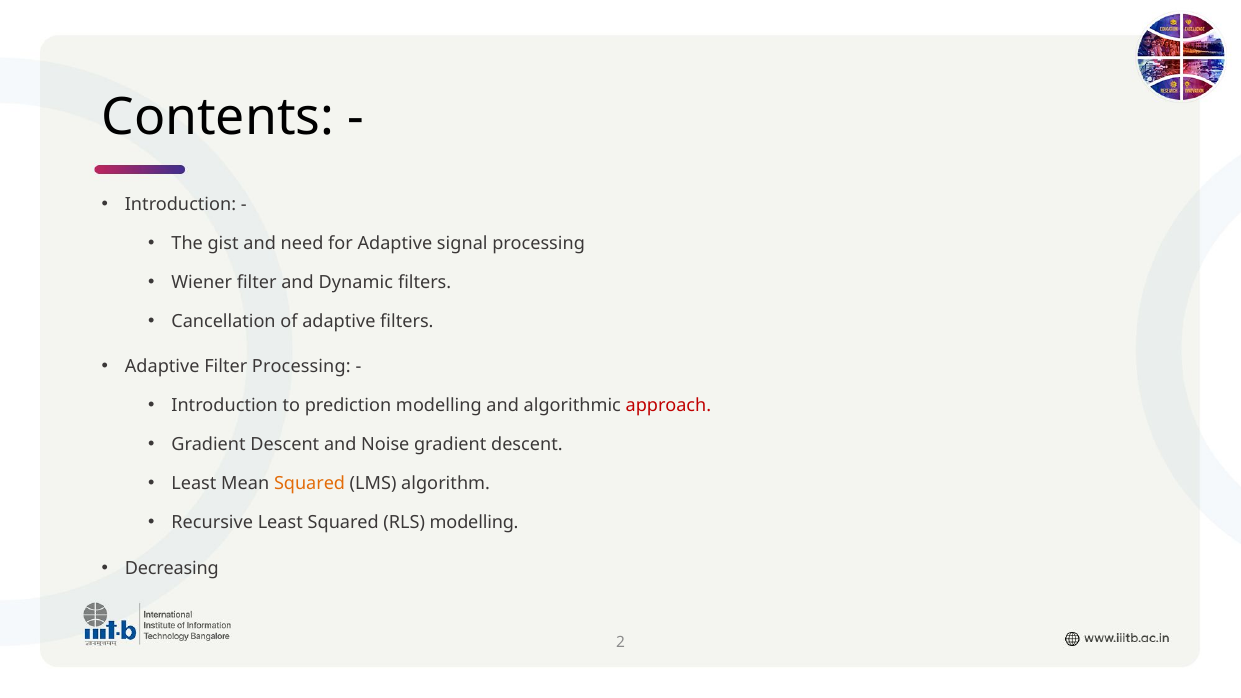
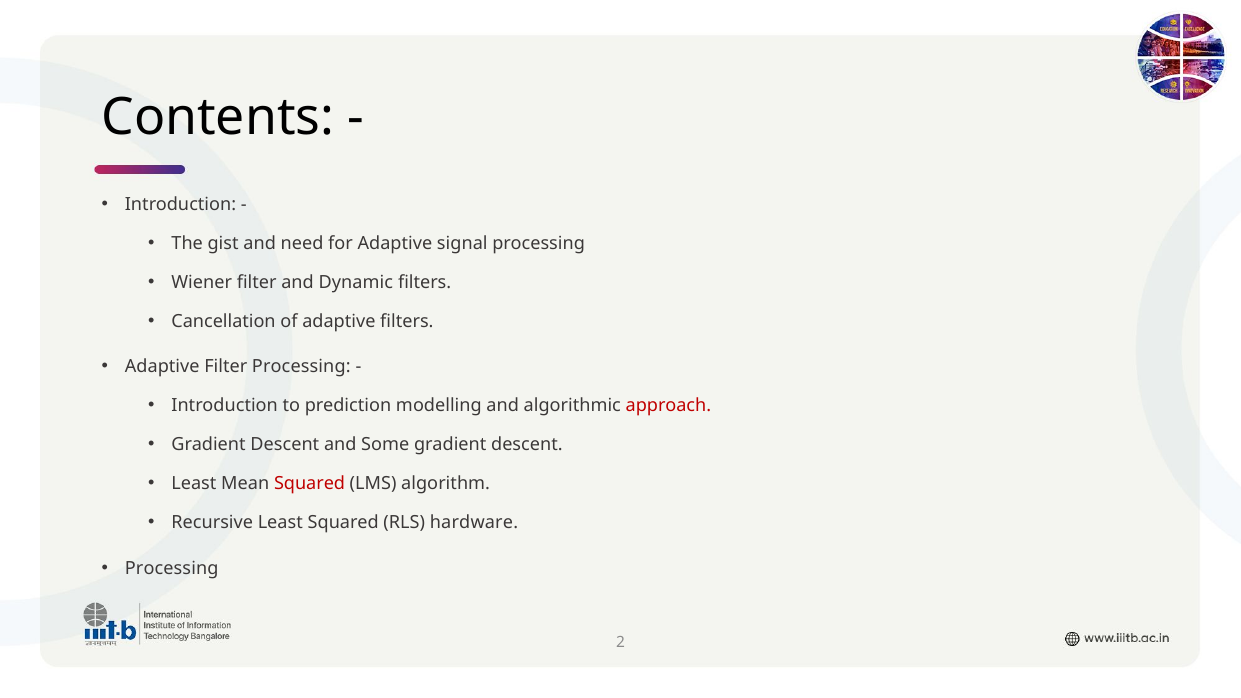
Noise: Noise -> Some
Squared at (310, 484) colour: orange -> red
RLS modelling: modelling -> hardware
Decreasing at (172, 568): Decreasing -> Processing
